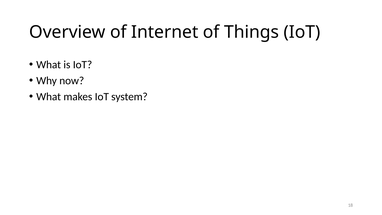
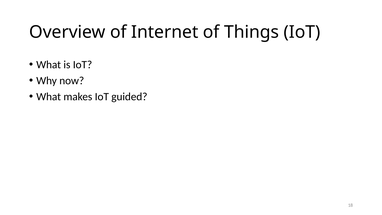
system: system -> guided
